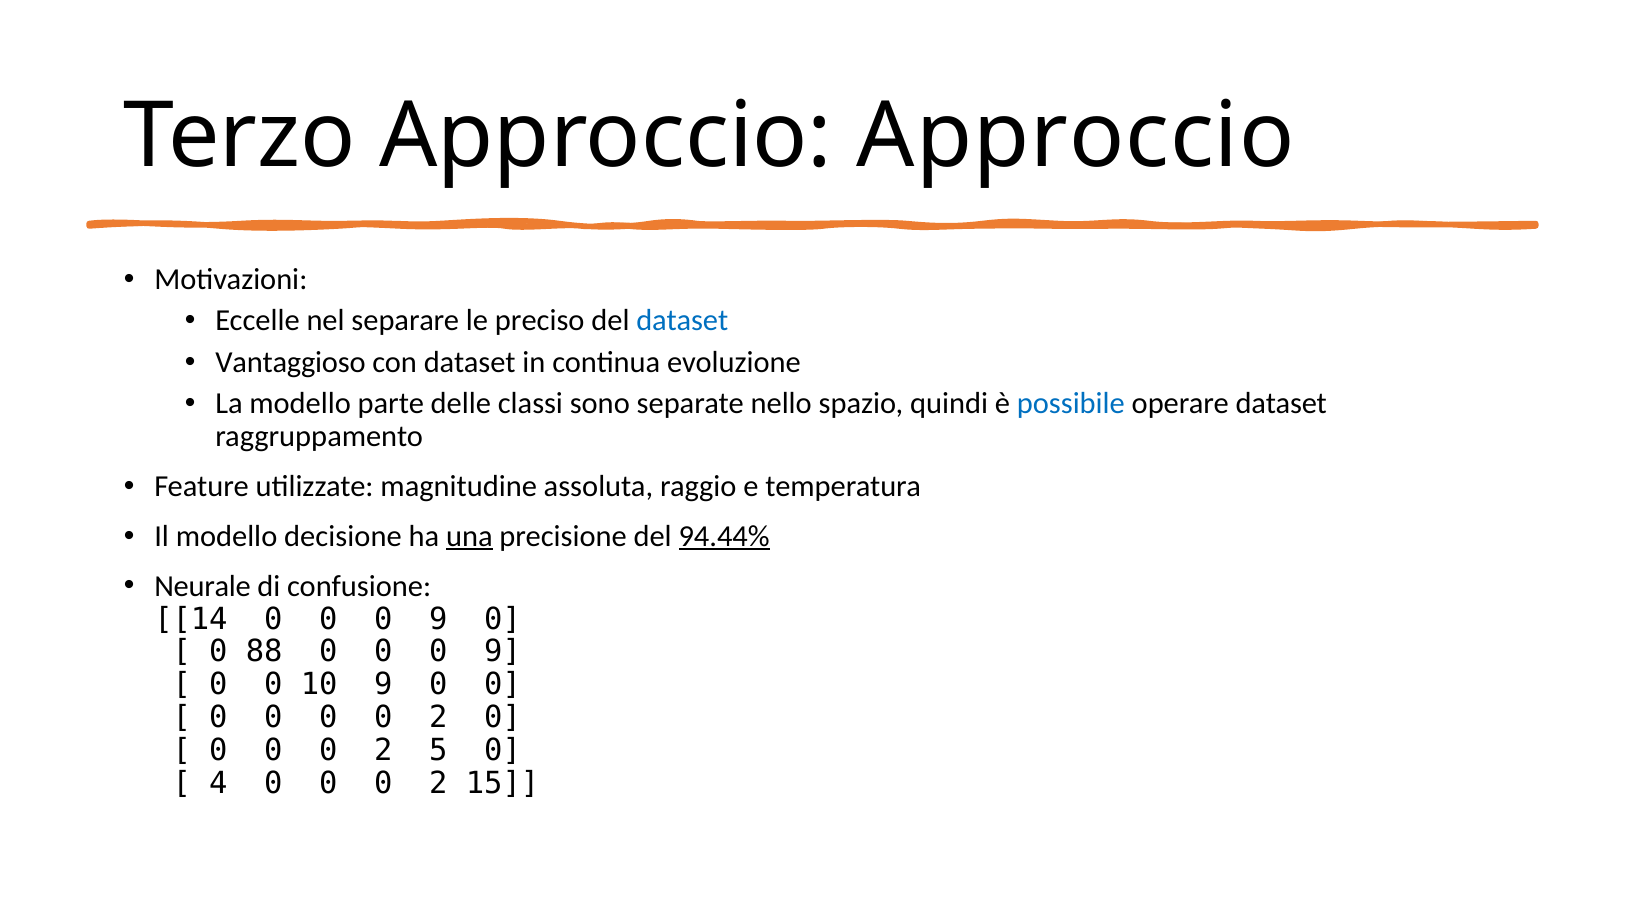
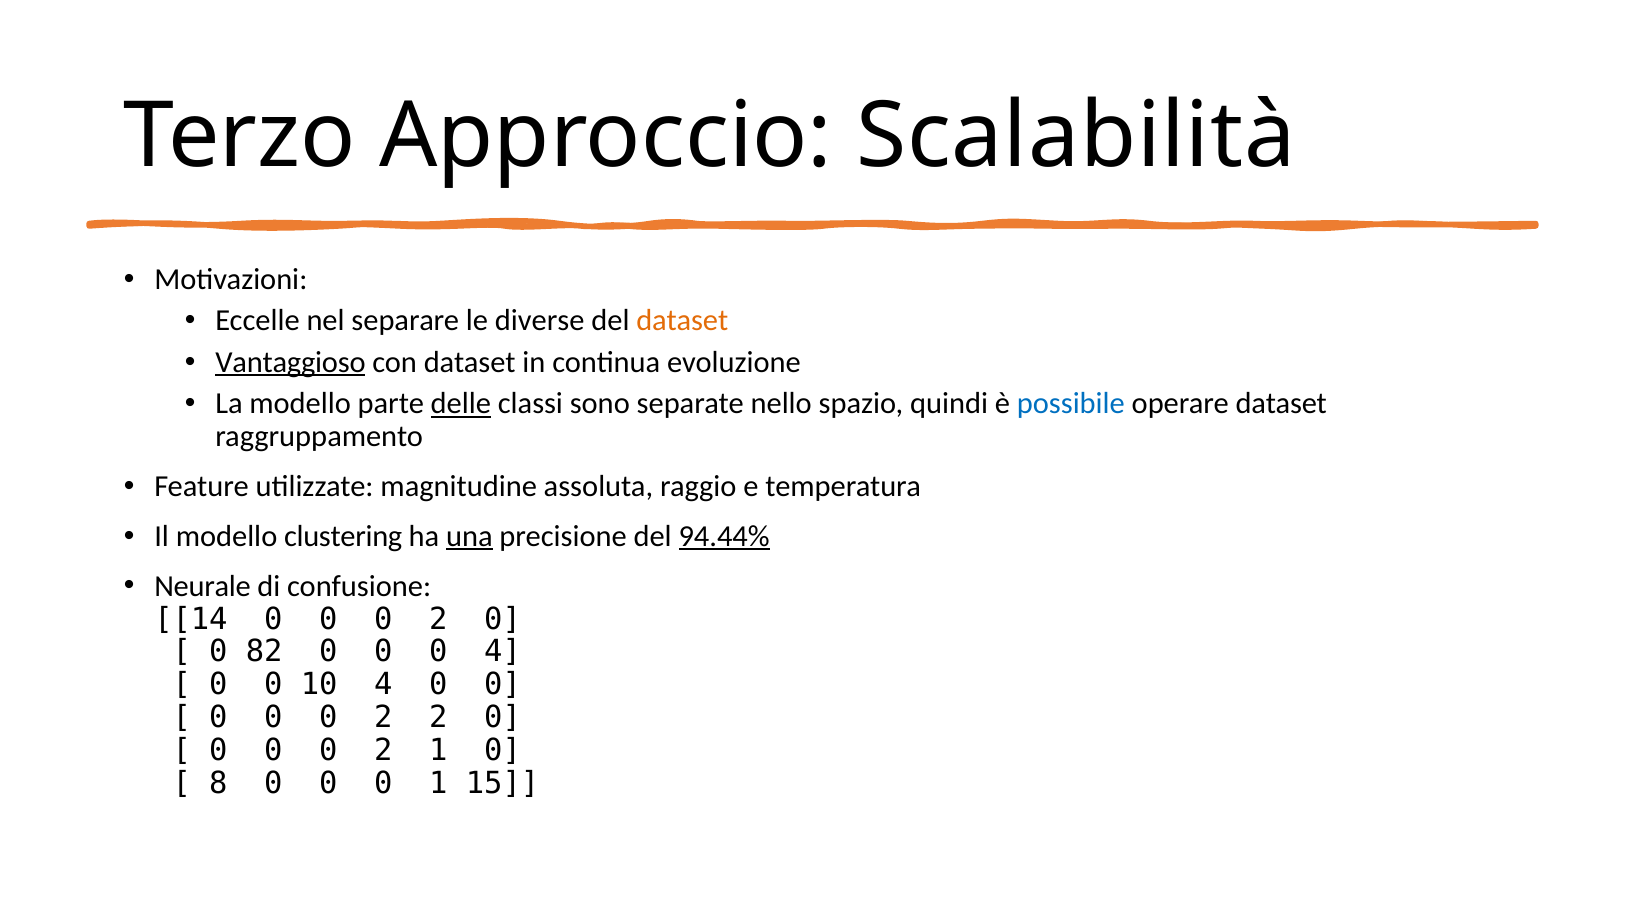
Approccio Approccio: Approccio -> Scalabilità
preciso: preciso -> diverse
dataset at (682, 321) colour: blue -> orange
Vantaggioso underline: none -> present
delle underline: none -> present
decisione: decisione -> clustering
9 at (438, 619): 9 -> 2
88: 88 -> 82
9 at (503, 652): 9 -> 4
10 9: 9 -> 4
0 at (383, 718): 0 -> 2
2 5: 5 -> 1
4: 4 -> 8
2 at (438, 784): 2 -> 1
